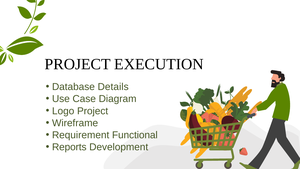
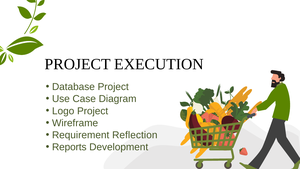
Database Details: Details -> Project
Functional: Functional -> Reflection
